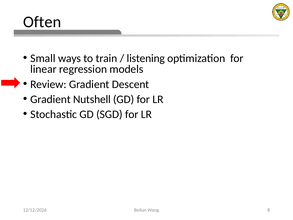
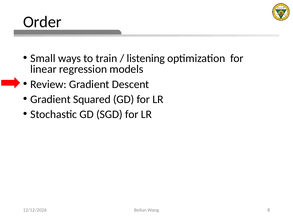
Often: Often -> Order
Nutshell: Nutshell -> Squared
